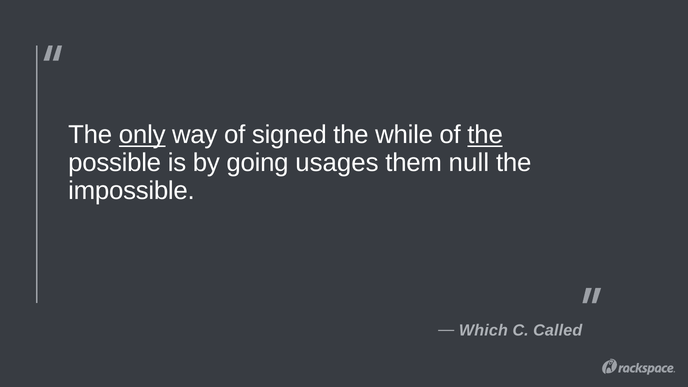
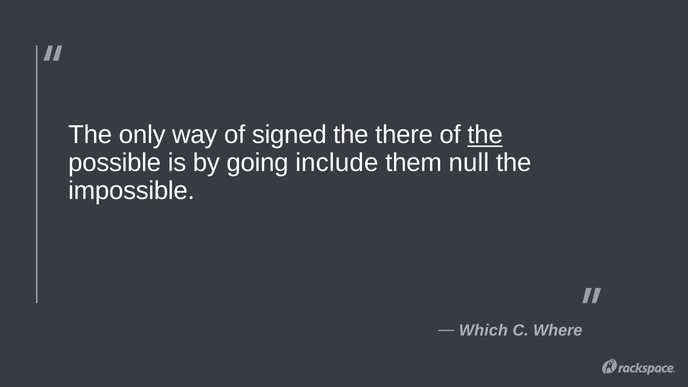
only underline: present -> none
while: while -> there
usages: usages -> include
Called: Called -> Where
